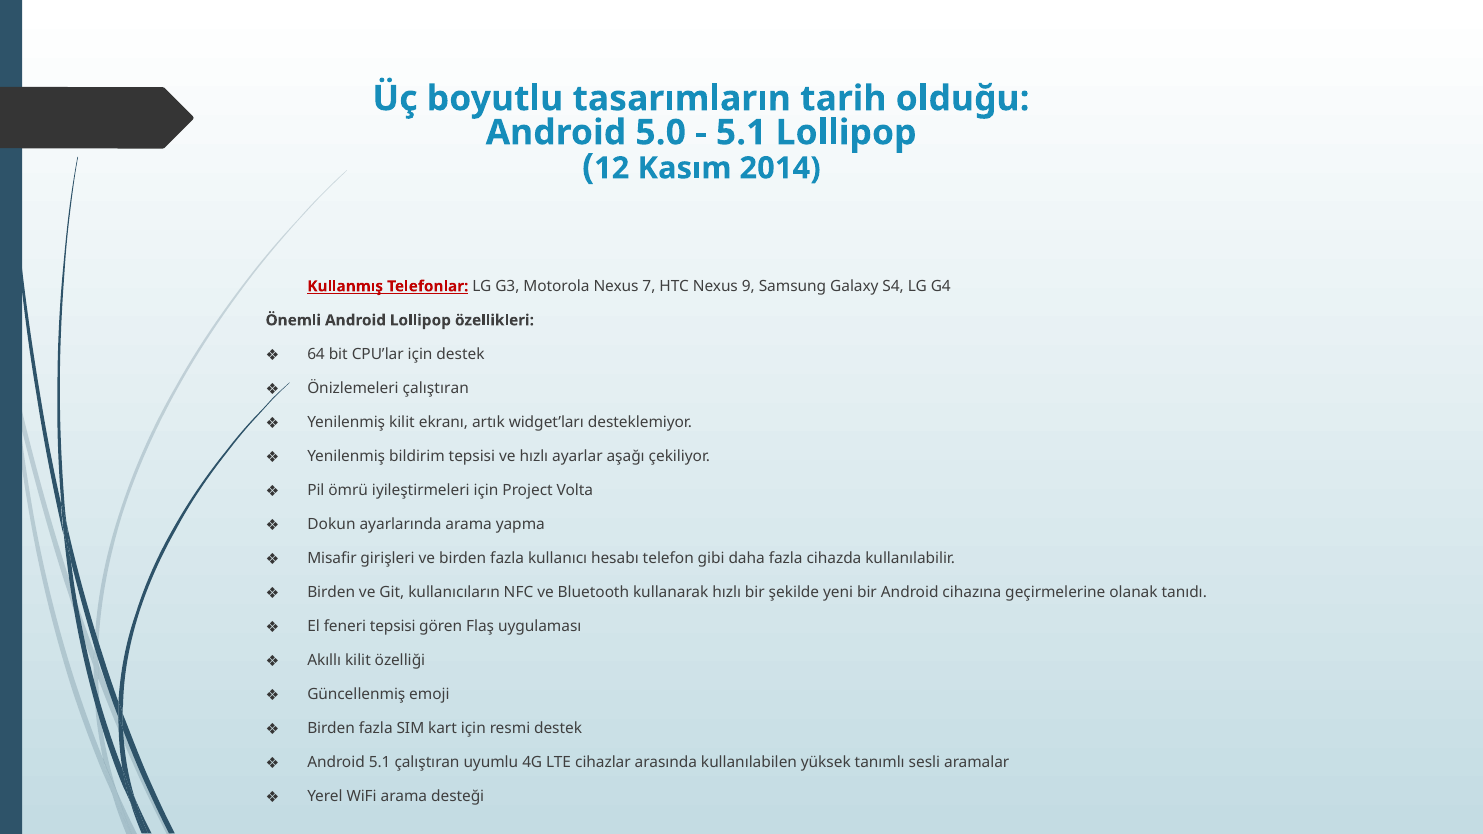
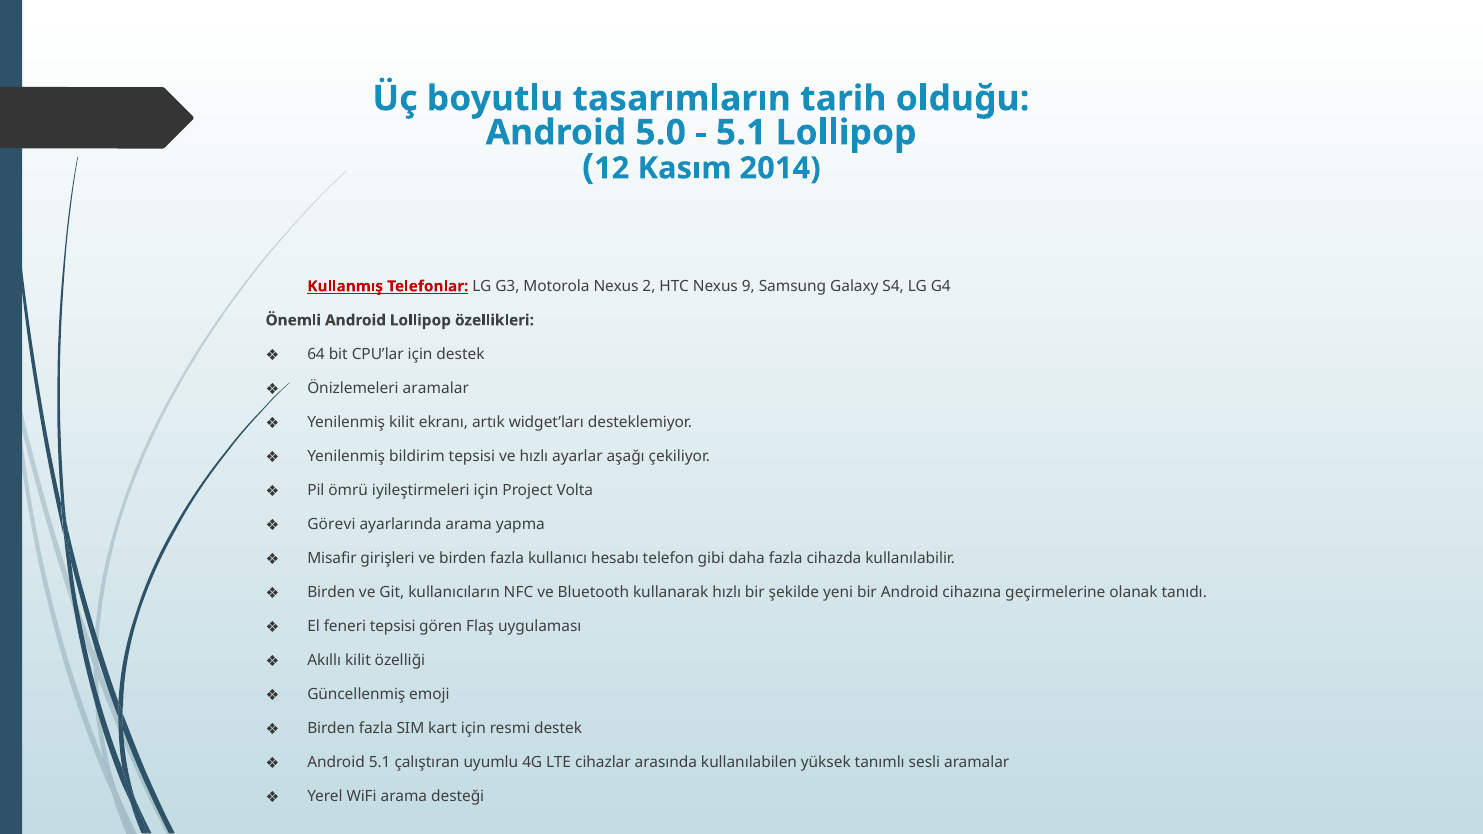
7: 7 -> 2
Önizlemeleri çalıştıran: çalıştıran -> aramalar
Dokun: Dokun -> Görevi
